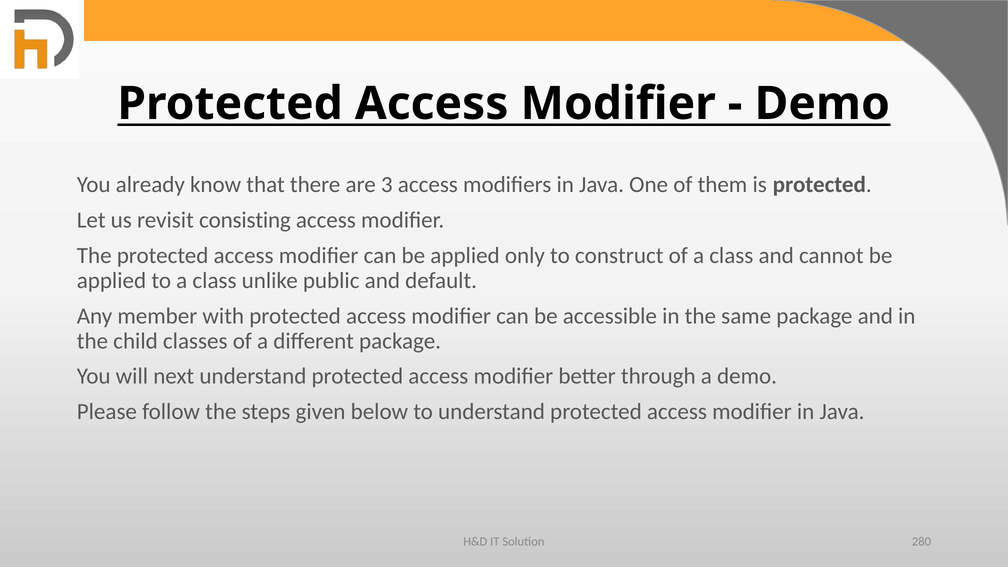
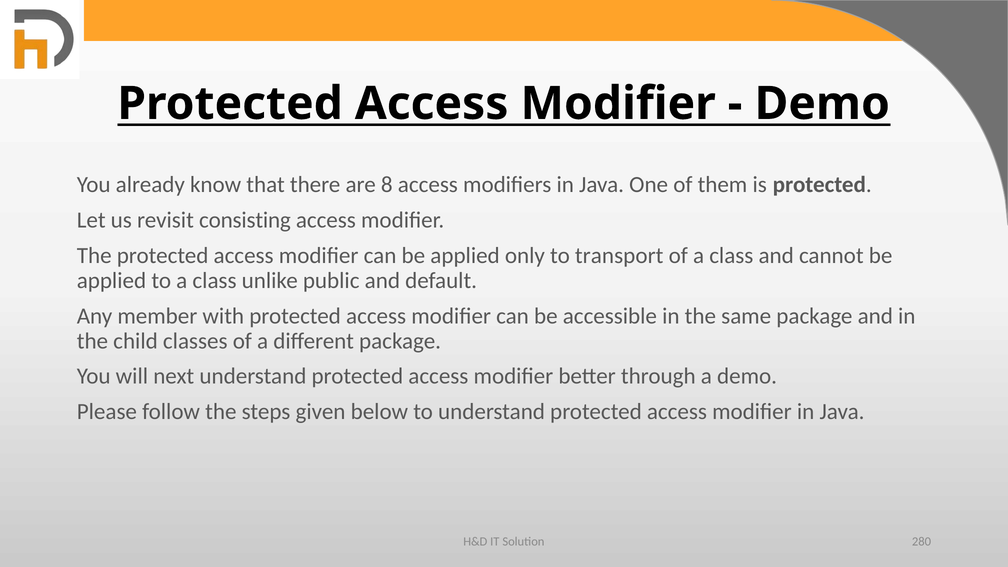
3: 3 -> 8
construct: construct -> transport
